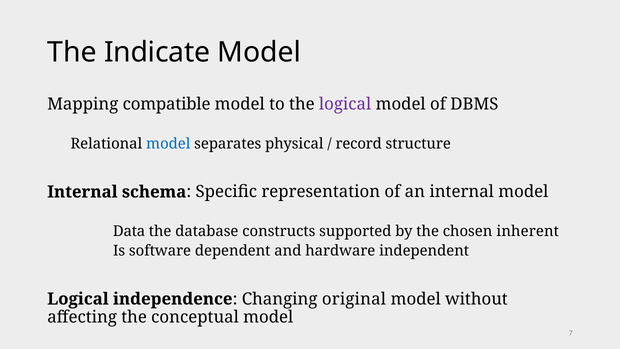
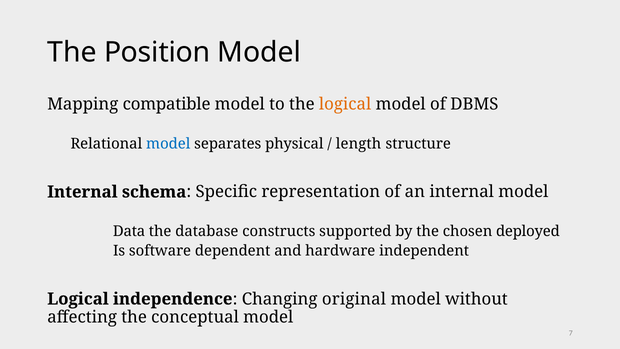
Indicate: Indicate -> Position
logical at (345, 104) colour: purple -> orange
record: record -> length
inherent: inherent -> deployed
